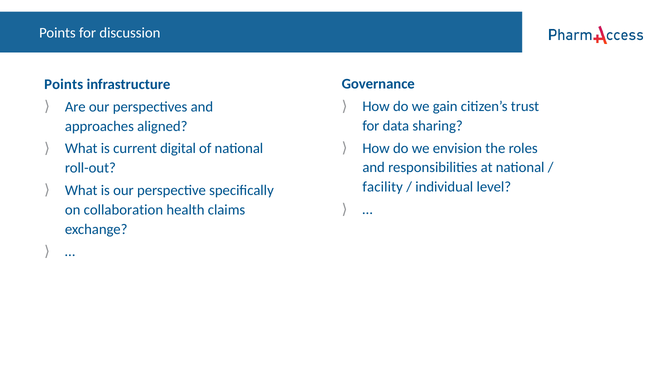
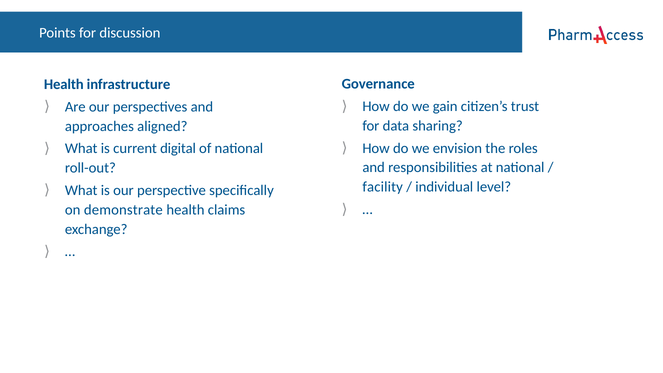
Points at (64, 84): Points -> Health
collaboration: collaboration -> demonstrate
